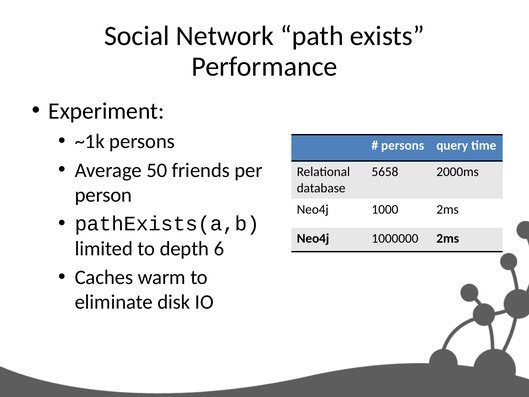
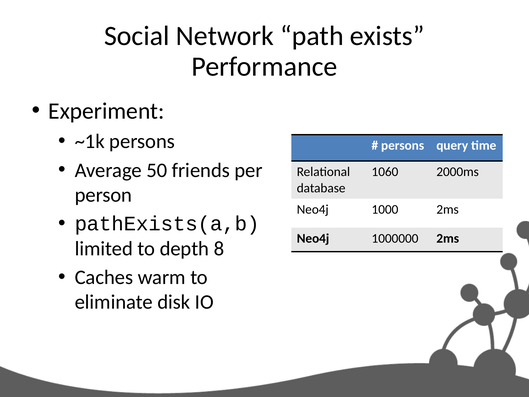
5658: 5658 -> 1060
6: 6 -> 8
